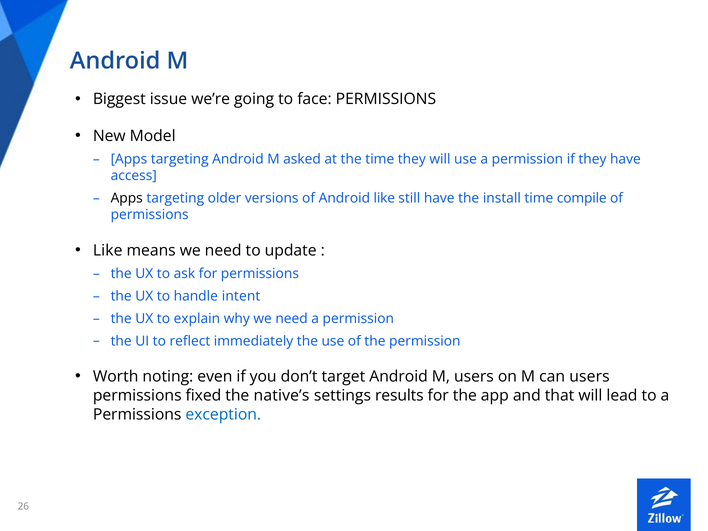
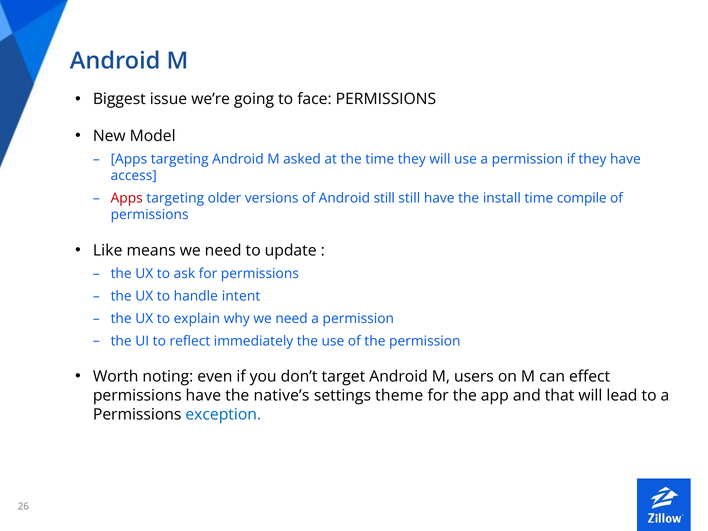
Apps at (127, 198) colour: black -> red
Android like: like -> still
can users: users -> effect
permissions fixed: fixed -> have
results: results -> theme
